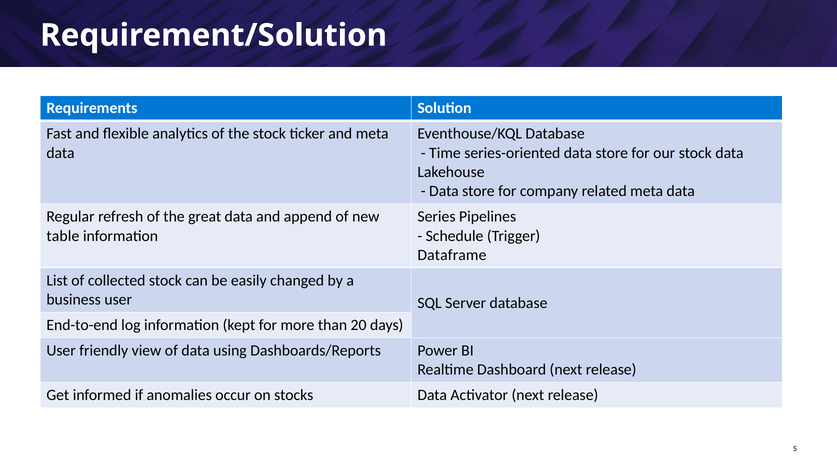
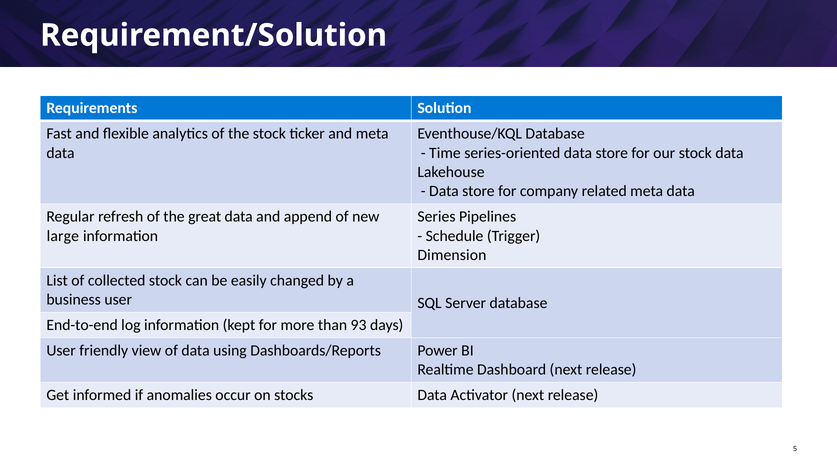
table: table -> large
Dataframe: Dataframe -> Dimension
20: 20 -> 93
